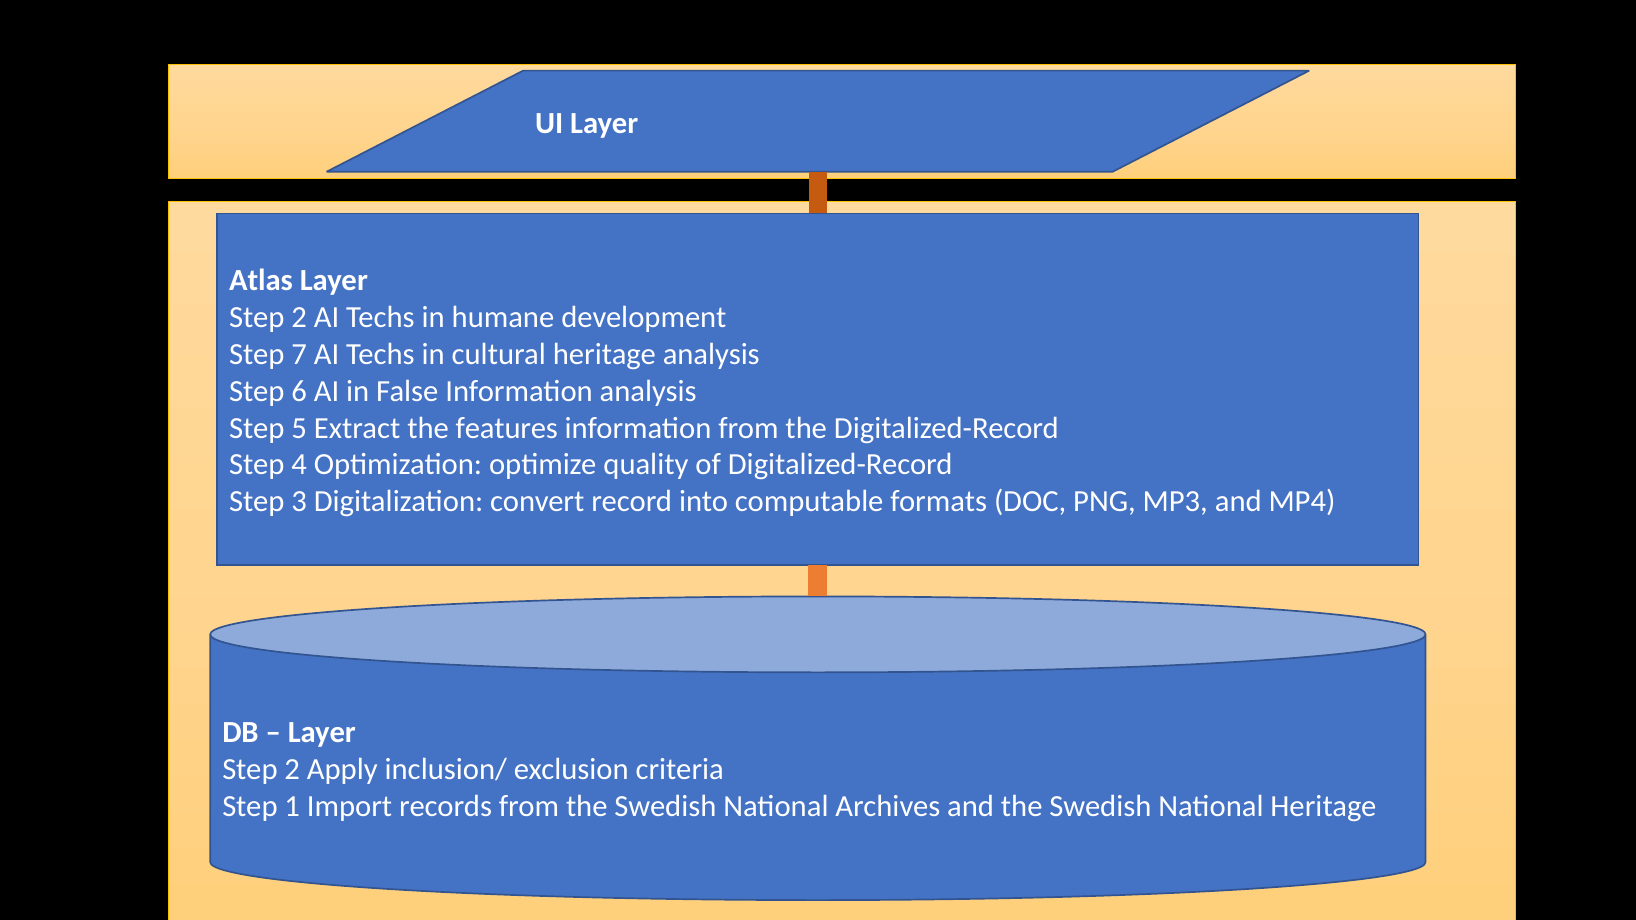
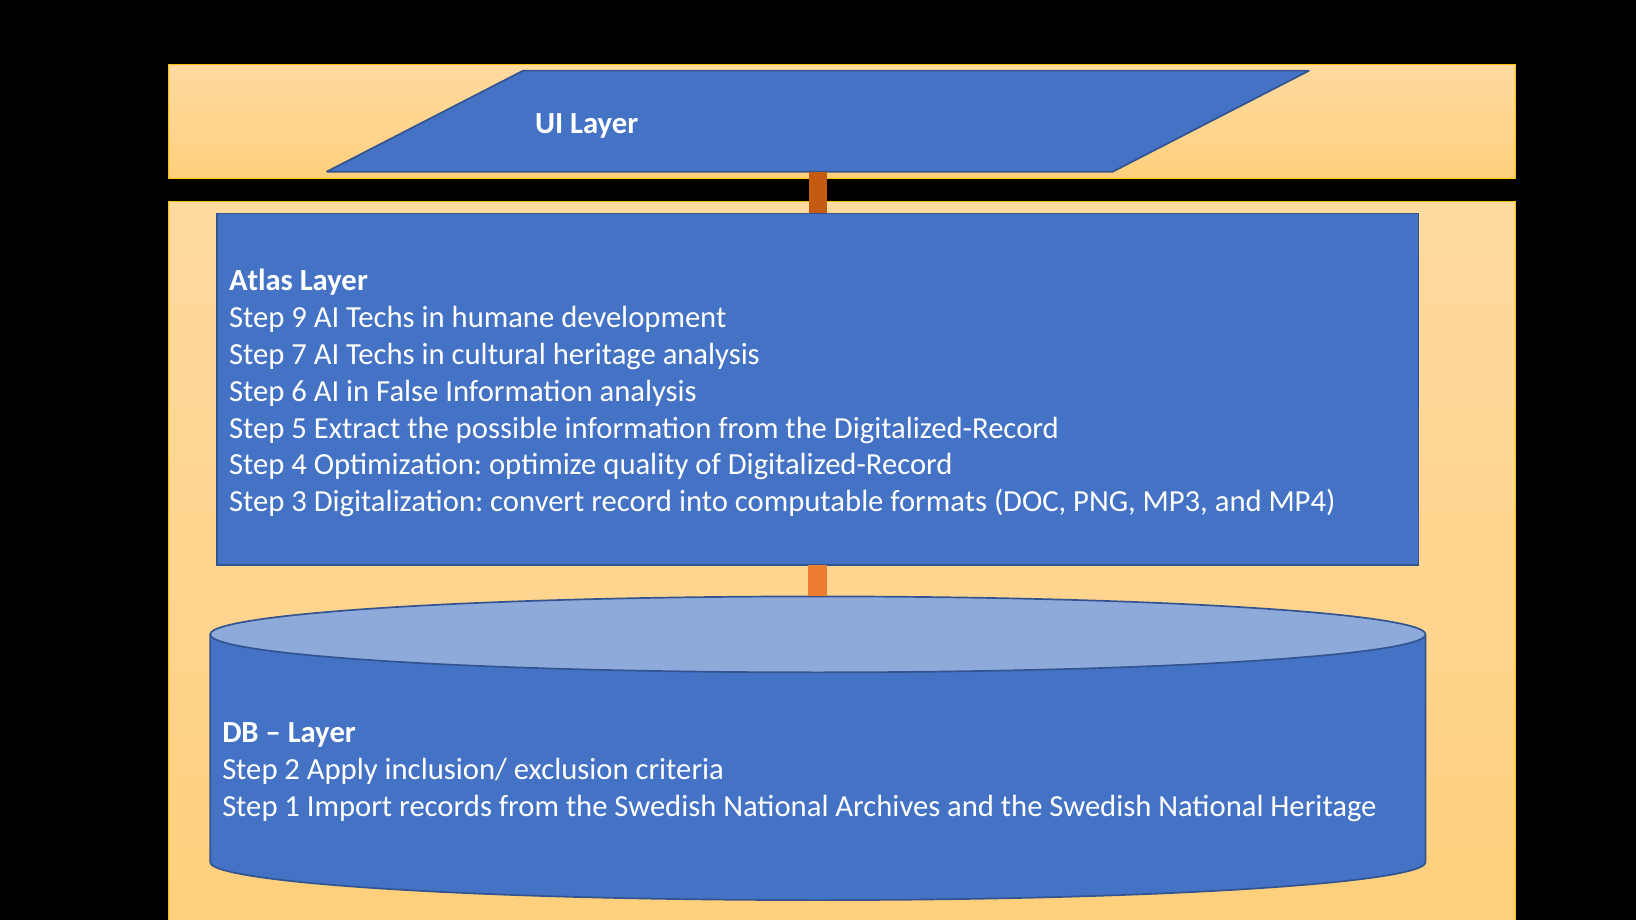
2 at (299, 318): 2 -> 9
features: features -> possible
